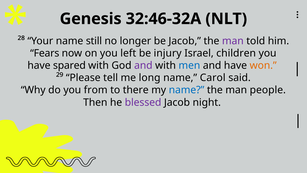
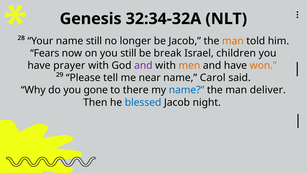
32:46-32A: 32:46-32A -> 32:34-32A
man at (233, 41) colour: purple -> orange
you left: left -> still
injury: injury -> break
spared: spared -> prayer
men colour: blue -> orange
long: long -> near
from: from -> gone
people: people -> deliver
blessed colour: purple -> blue
